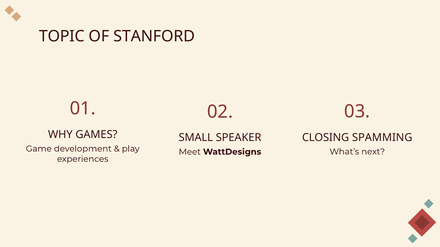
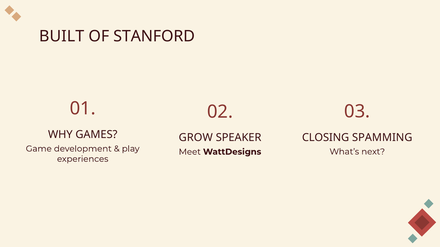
TOPIC: TOPIC -> BUILT
SMALL: SMALL -> GROW
